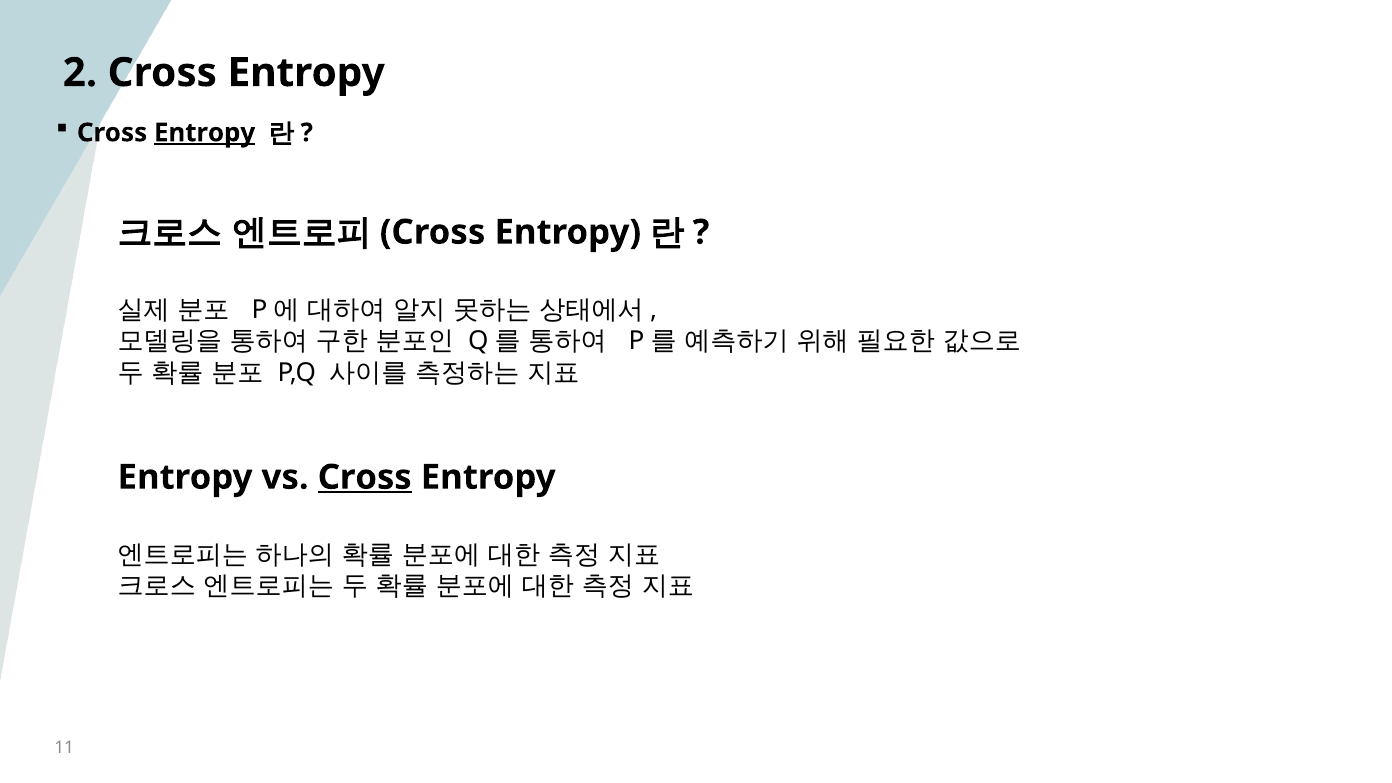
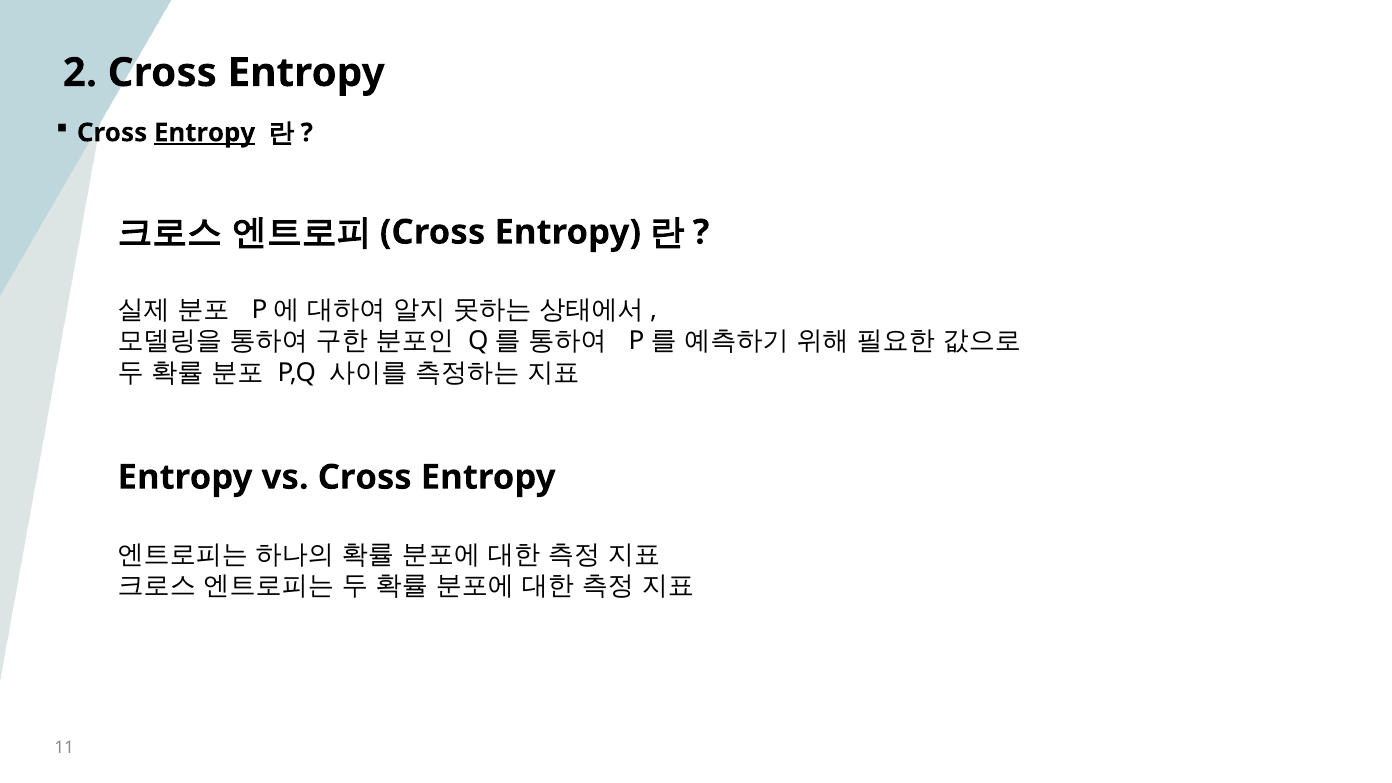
Cross at (365, 477) underline: present -> none
